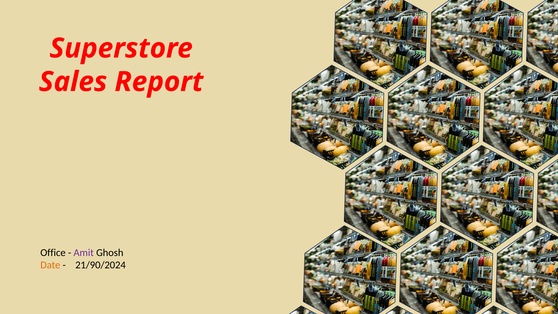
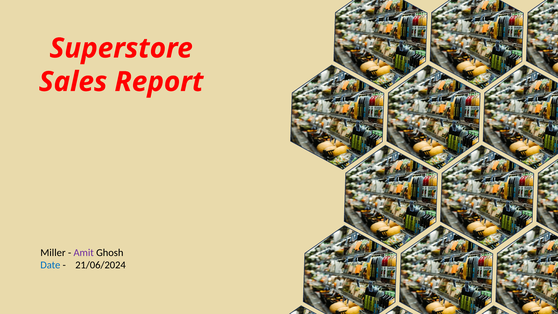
Office: Office -> Miller
Date colour: orange -> blue
21/90/2024: 21/90/2024 -> 21/06/2024
